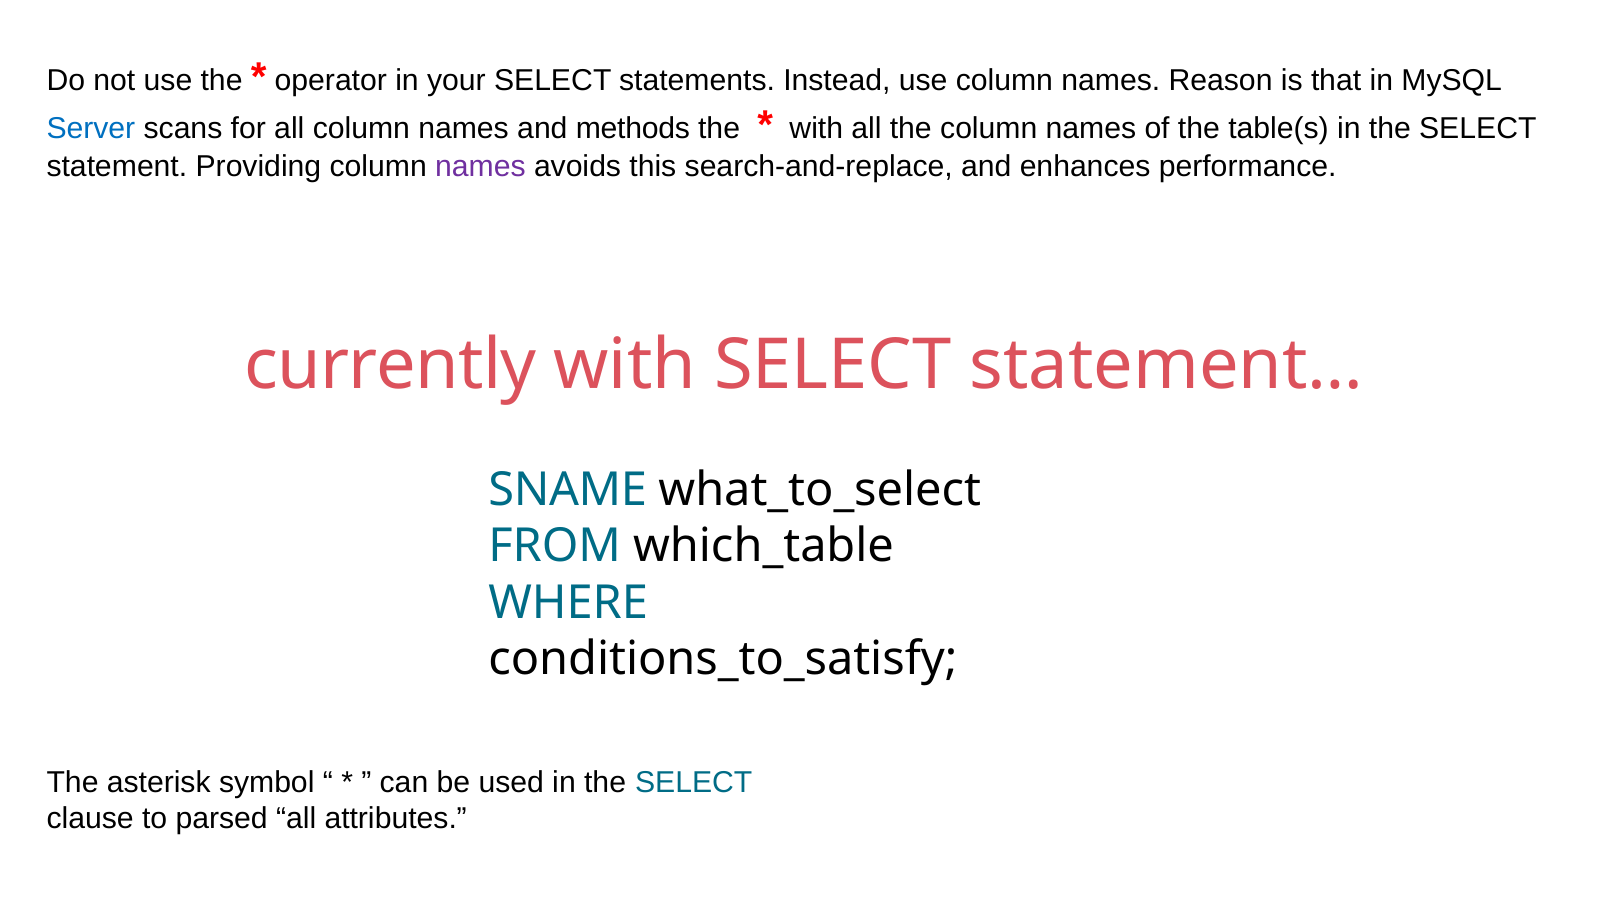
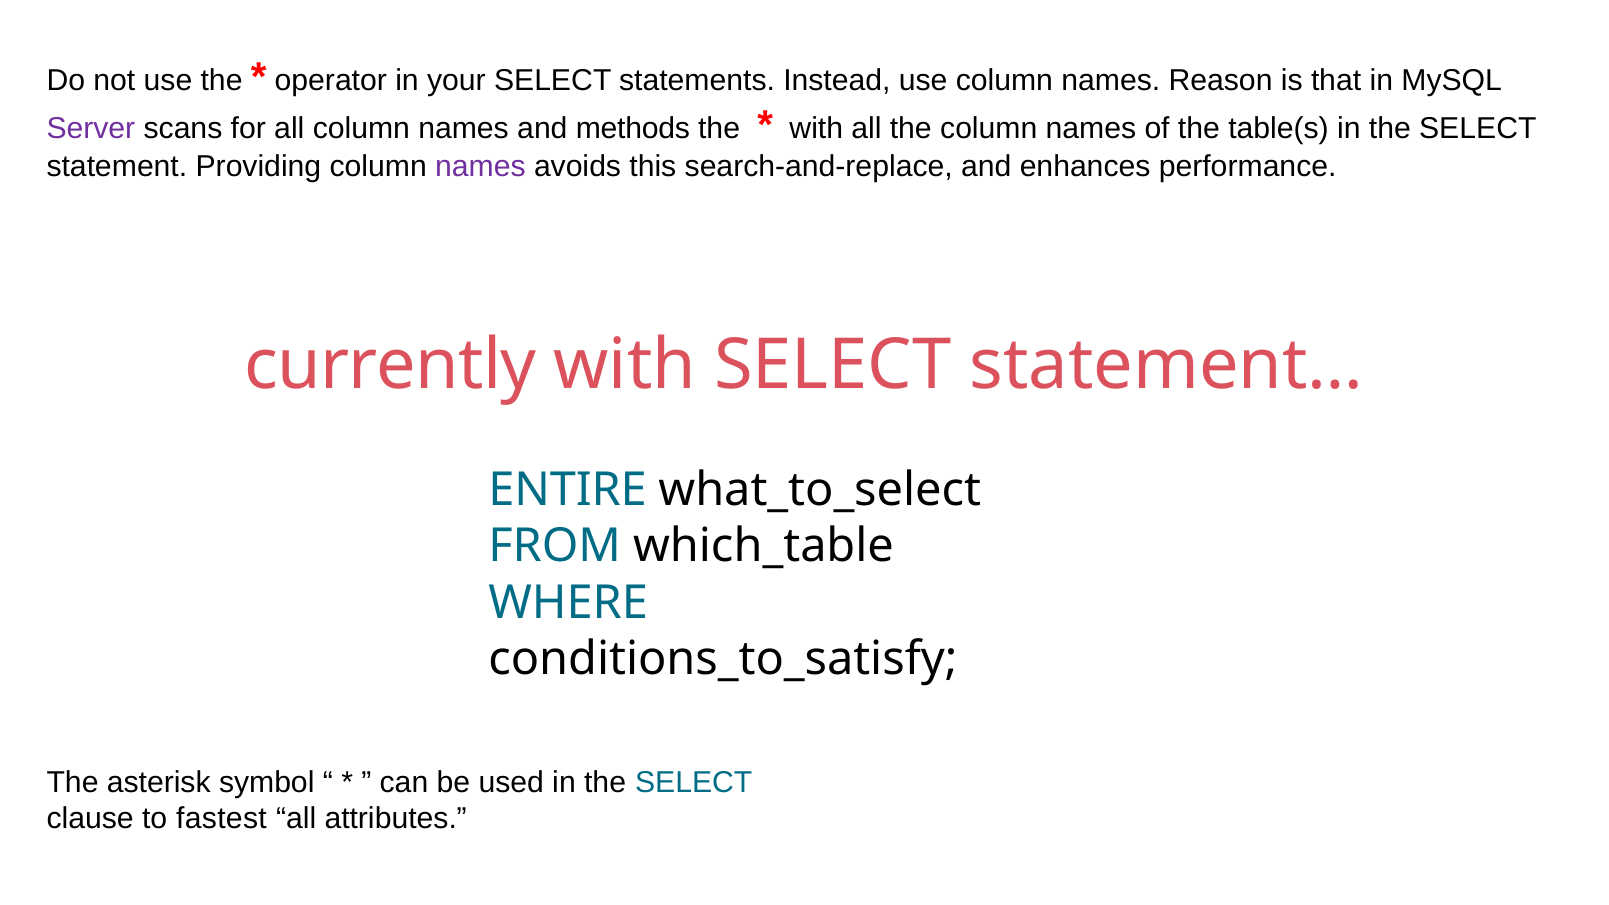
Server colour: blue -> purple
SNAME: SNAME -> ENTIRE
parsed: parsed -> fastest
